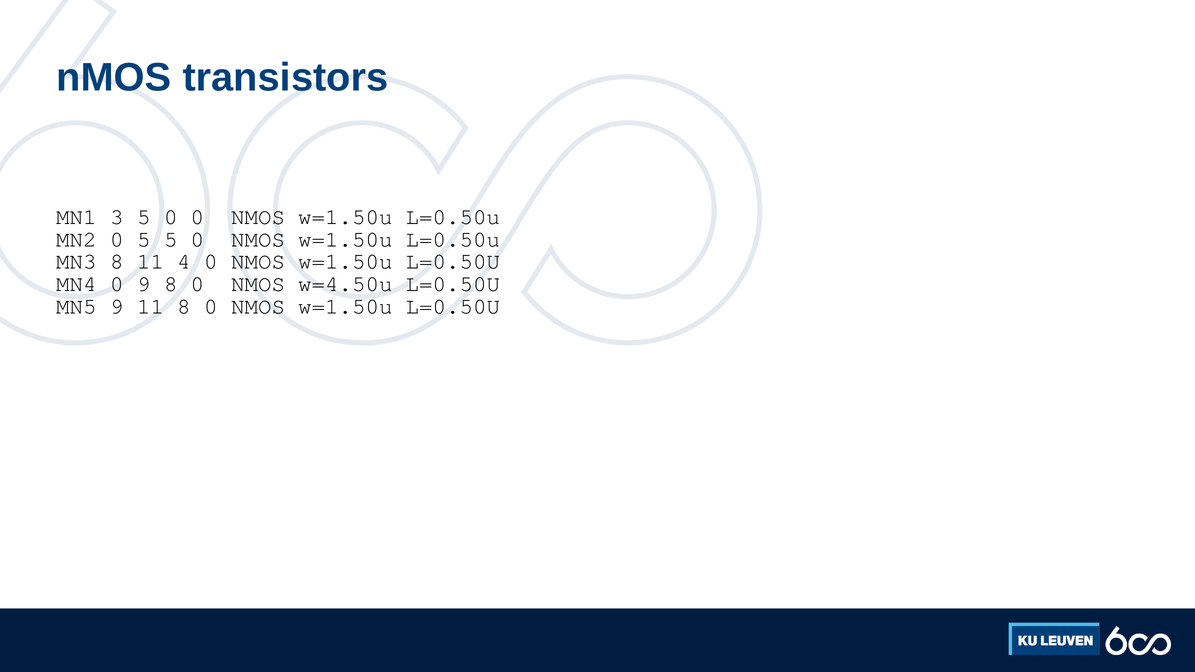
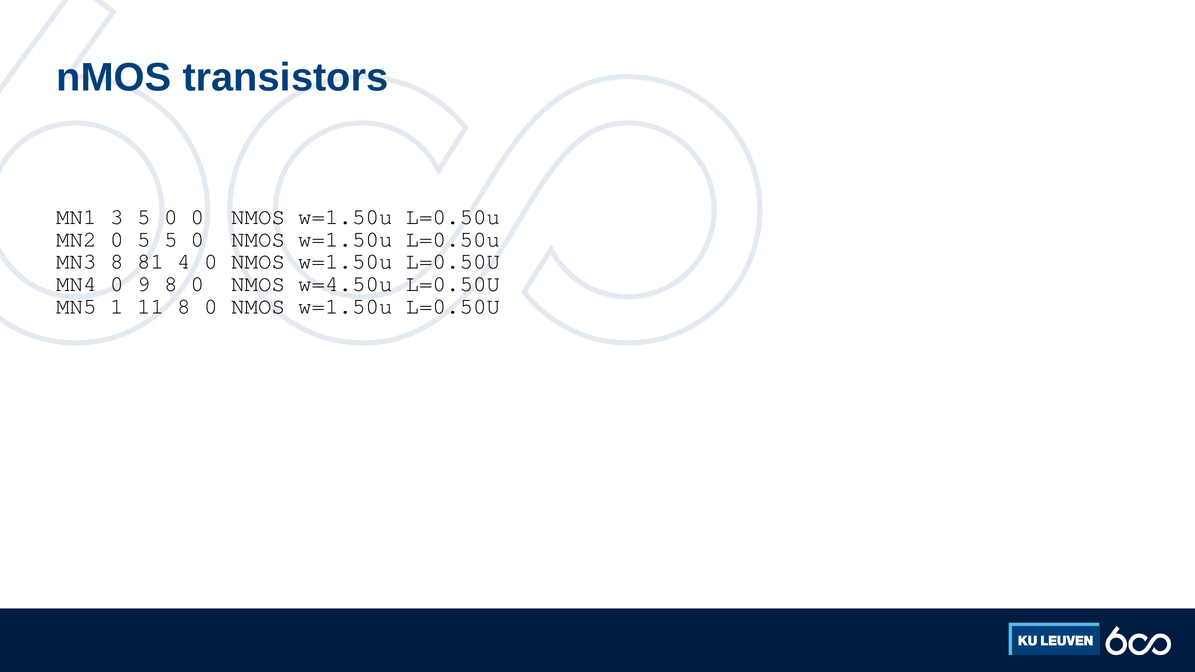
8 11: 11 -> 81
MN5 9: 9 -> 1
